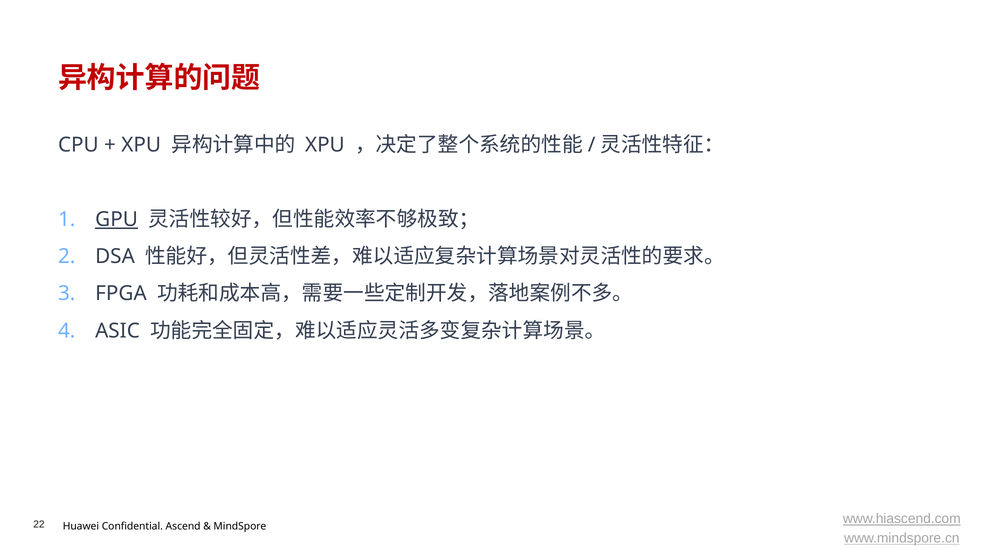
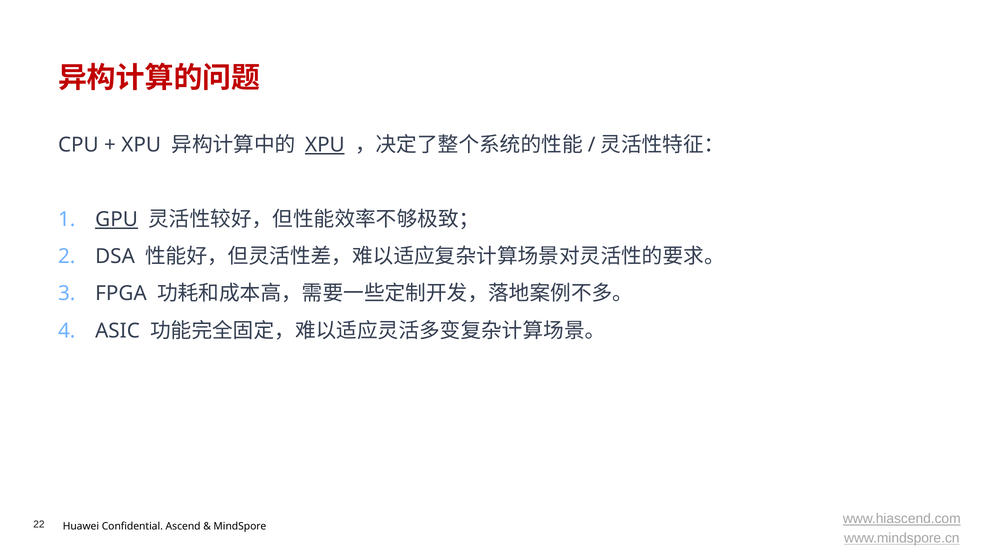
XPU at (325, 145) underline: none -> present
